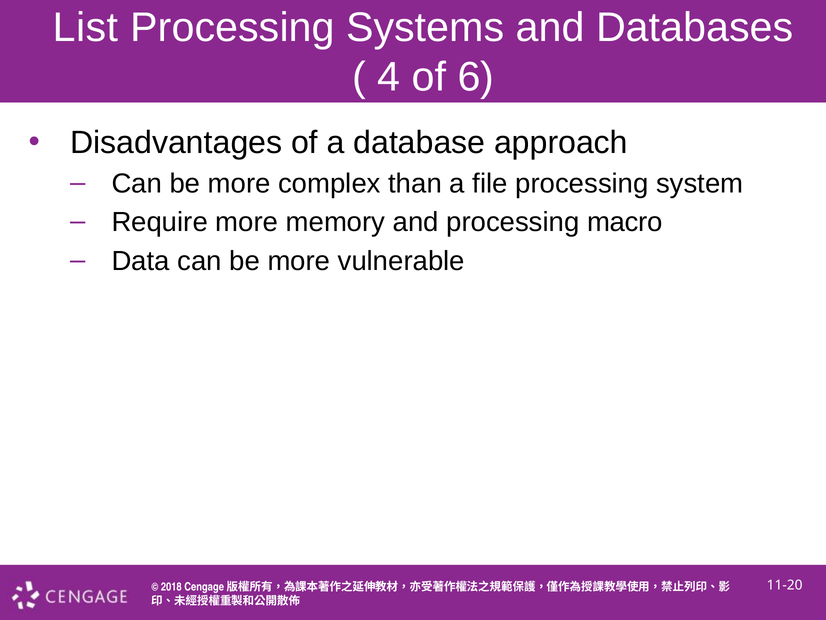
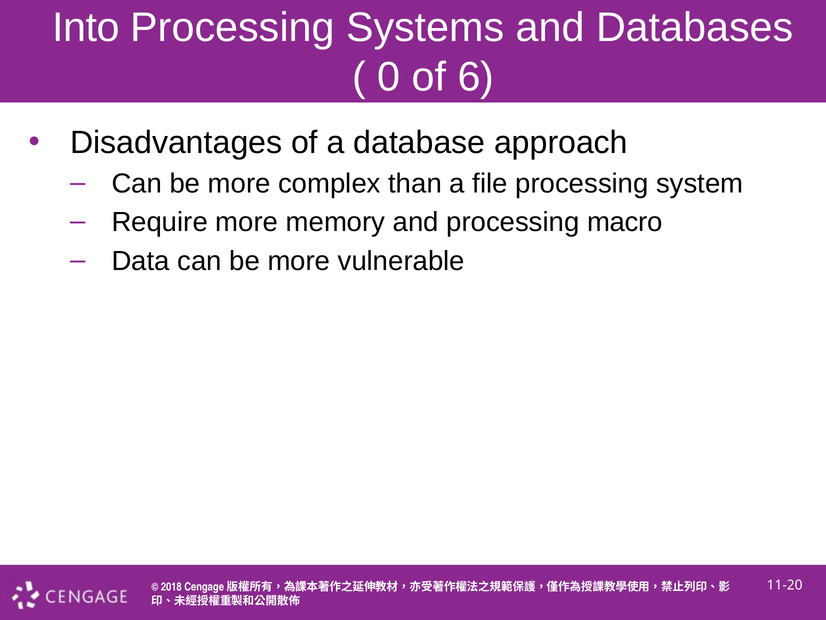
List: List -> Into
4: 4 -> 0
